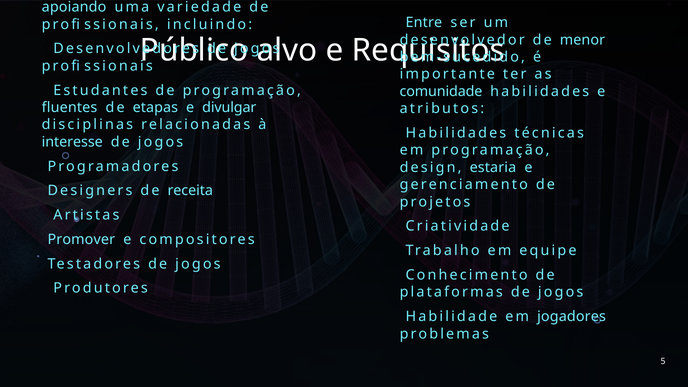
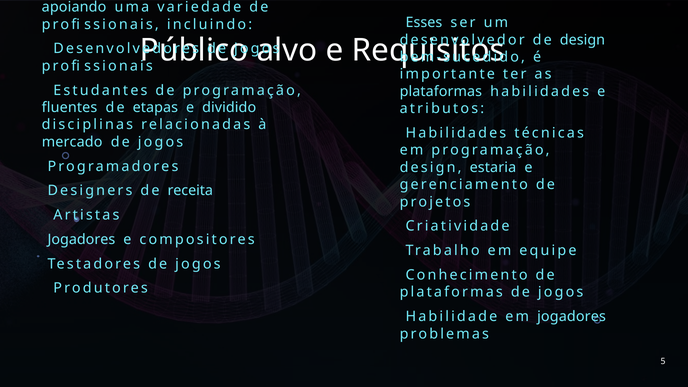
Entre: Entre -> Esses
de menor: menor -> design
comunidade at (441, 91): comunidade -> plataformas
divulgar: divulgar -> dividido
interesse: interesse -> mercado
Promover at (81, 239): Promover -> Jogadores
